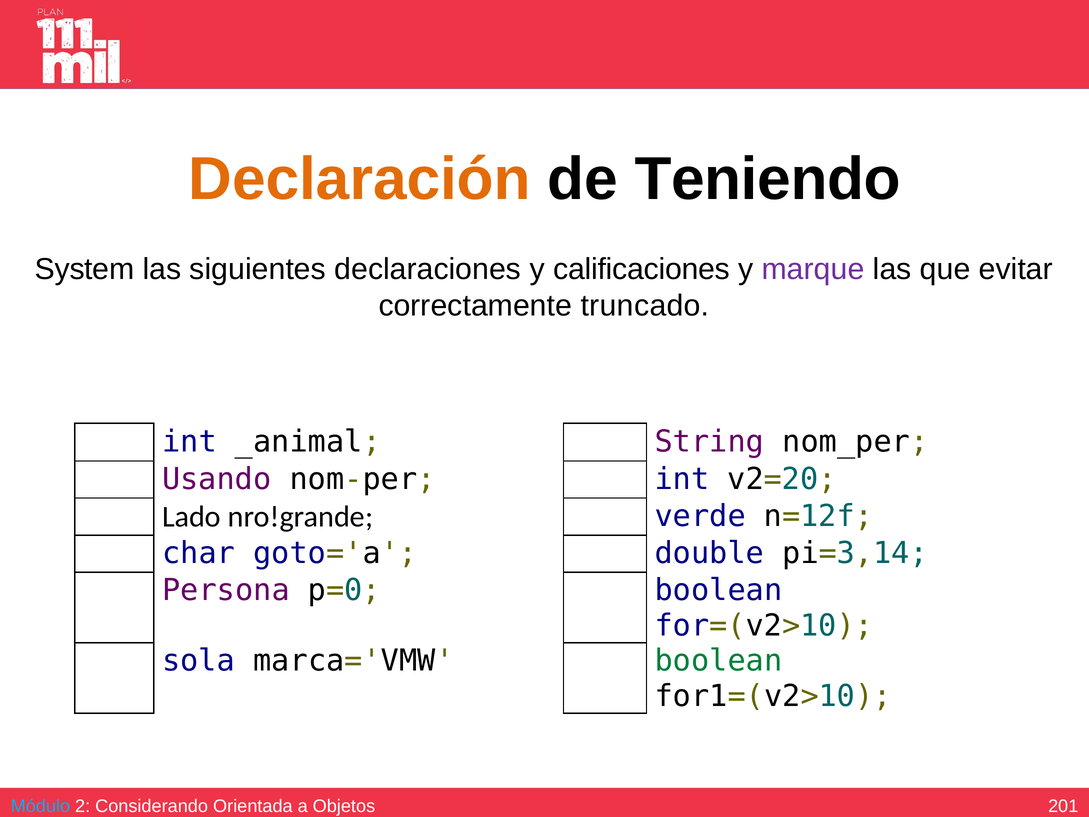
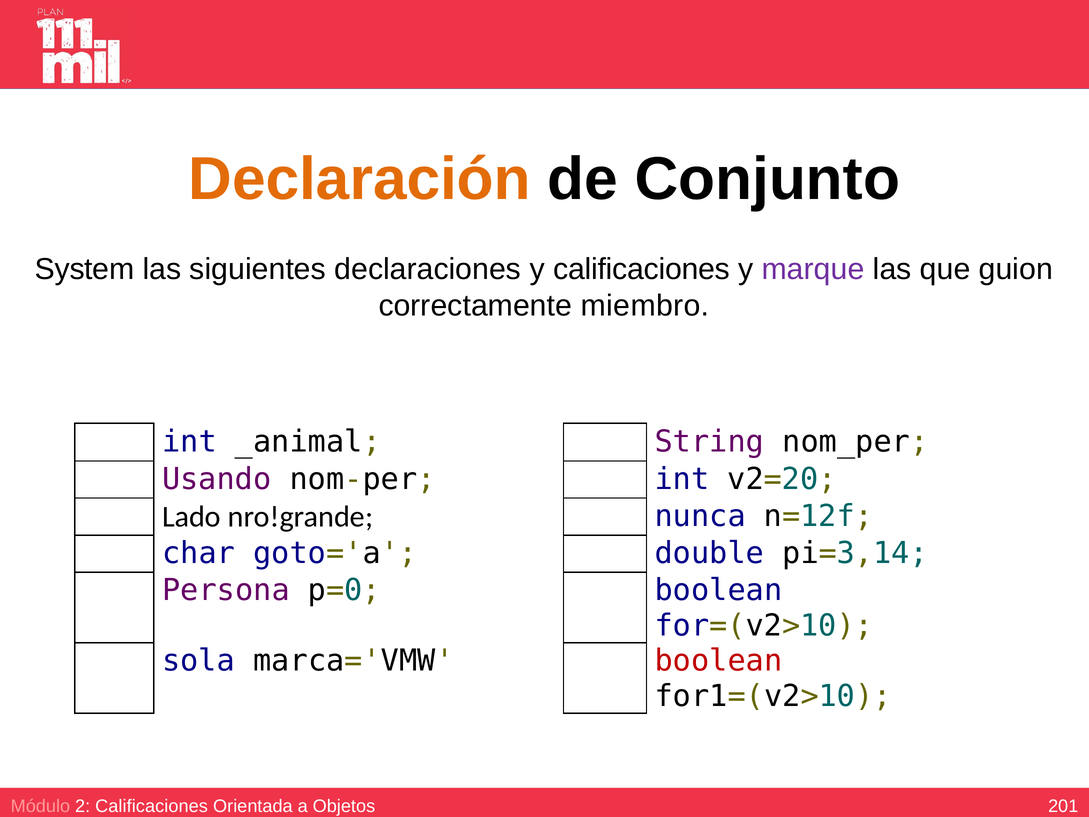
Teniendo: Teniendo -> Conjunto
evitar: evitar -> guion
truncado: truncado -> miembro
verde: verde -> nunca
boolean at (718, 661) colour: green -> red
Módulo colour: light blue -> pink
2 Considerando: Considerando -> Calificaciones
